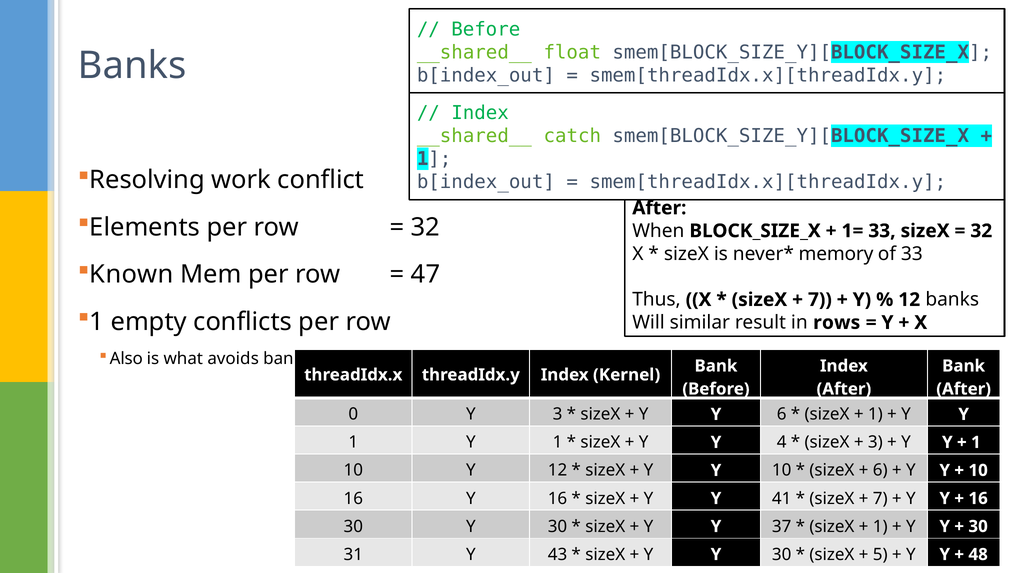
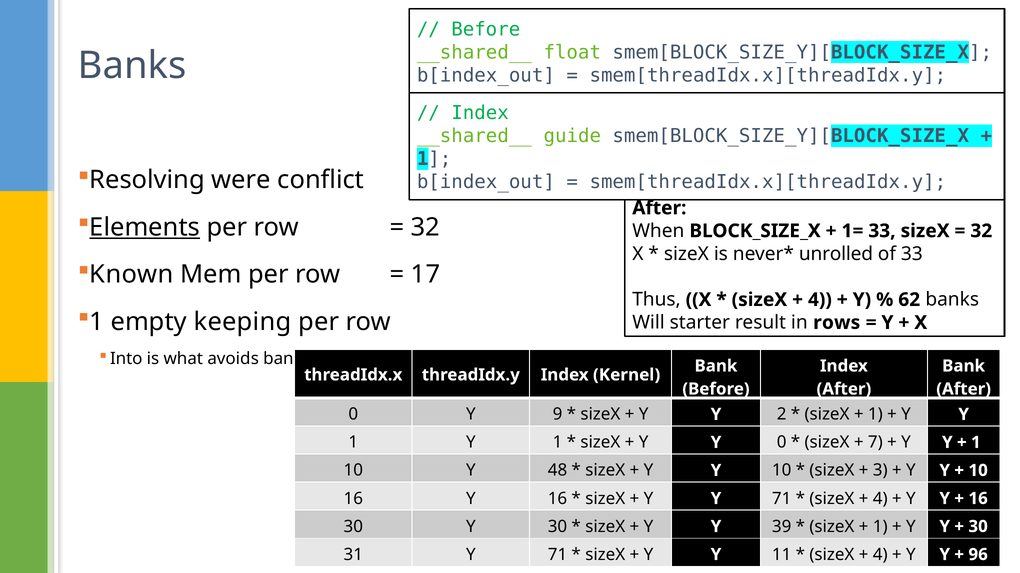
catch: catch -> guide
work: work -> were
Elements underline: none -> present
memory: memory -> unrolled
47: 47 -> 17
7 at (820, 300): 7 -> 4
12 at (909, 300): 12 -> 62
empty conflicts: conflicts -> keeping
similar: similar -> starter
Also: Also -> Into
Y 3: 3 -> 9
6 at (782, 415): 6 -> 2
4 at (782, 443): 4 -> 0
3 at (875, 443): 3 -> 7
Y 12: 12 -> 48
6 at (880, 471): 6 -> 3
41 at (782, 499): 41 -> 71
7 at (880, 499): 7 -> 4
37: 37 -> 39
31 Y 43: 43 -> 71
Y Y 30: 30 -> 11
5 at (880, 555): 5 -> 4
48: 48 -> 96
